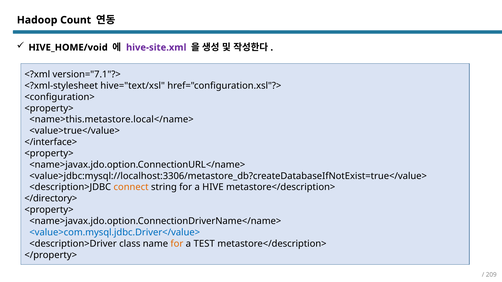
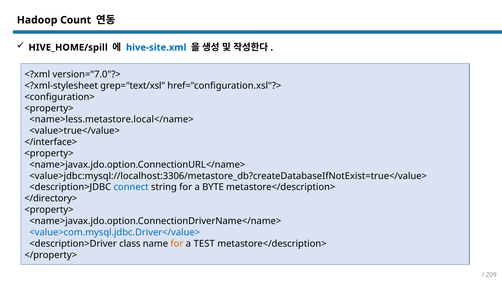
HIVE_HOME/void: HIVE_HOME/void -> HIVE_HOME/spill
hive-site.xml colour: purple -> blue
version="7.1"?>: version="7.1"?> -> version="7.0"?>
hive="text/xsl: hive="text/xsl -> grep="text/xsl
<name>this.metastore.local</name>: <name>this.metastore.local</name> -> <name>less.metastore.local</name>
connect colour: orange -> blue
HIVE: HIVE -> BYTE
